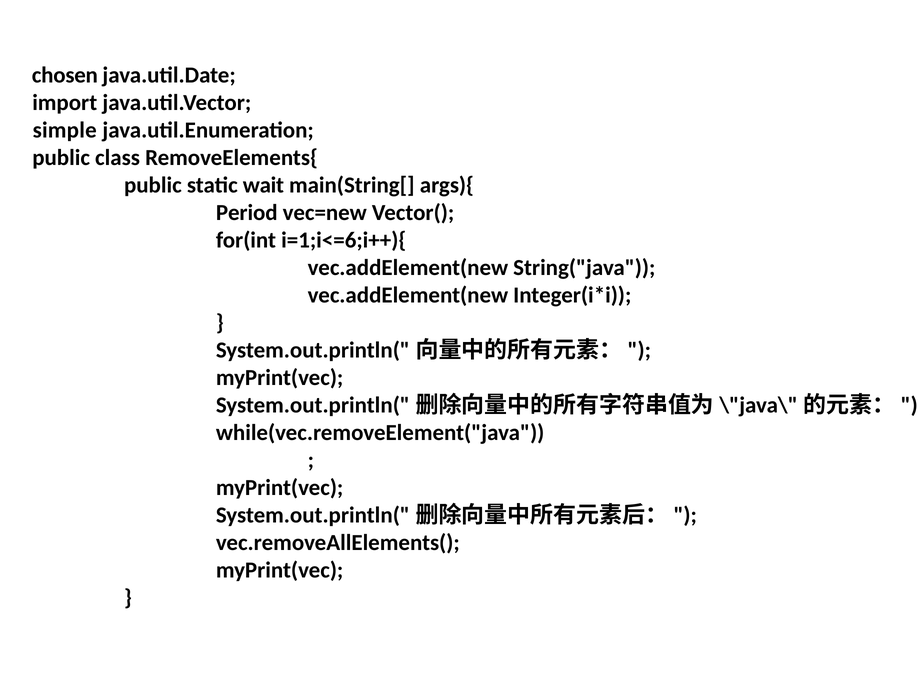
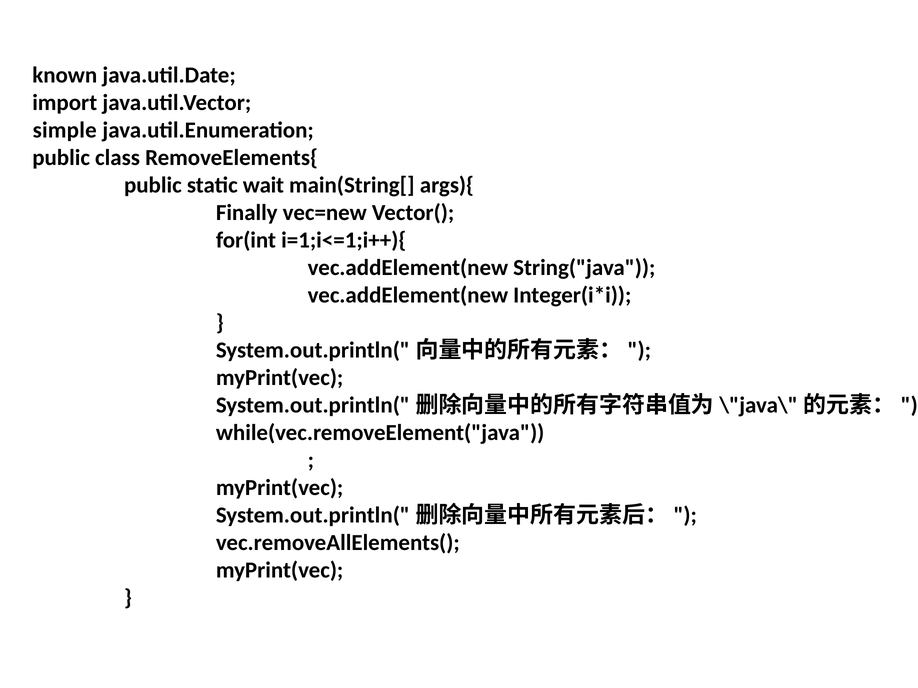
chosen: chosen -> known
Period: Period -> Finally
i=1;i<=6;i++){: i=1;i<=6;i++){ -> i=1;i<=1;i++){
